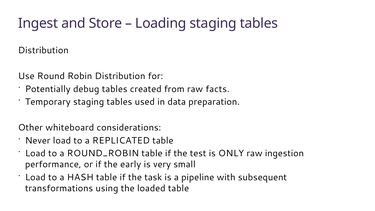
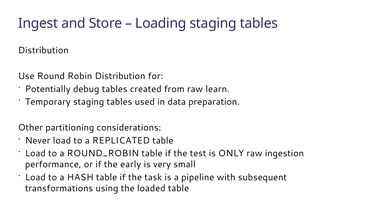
facts: facts -> learn
whiteboard: whiteboard -> partitioning
